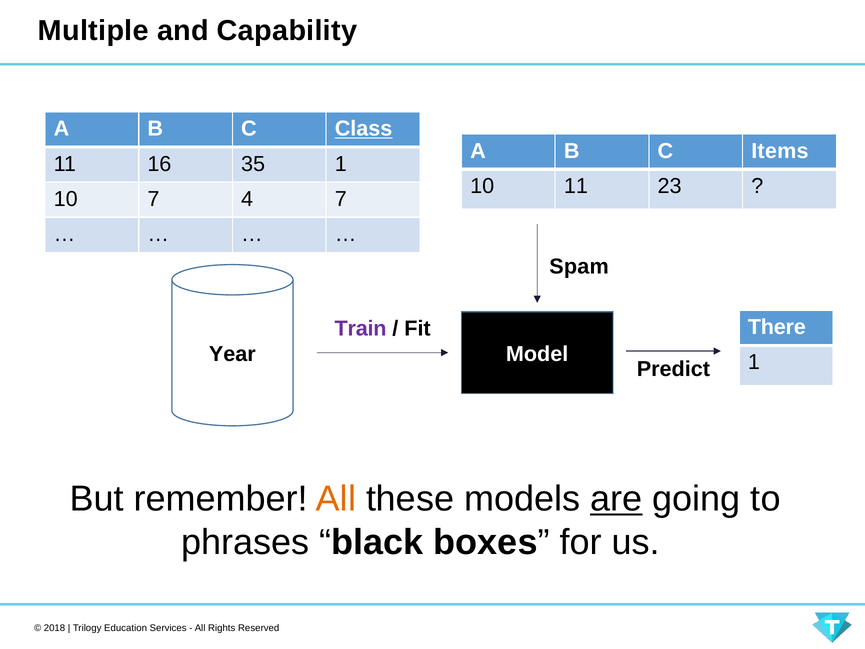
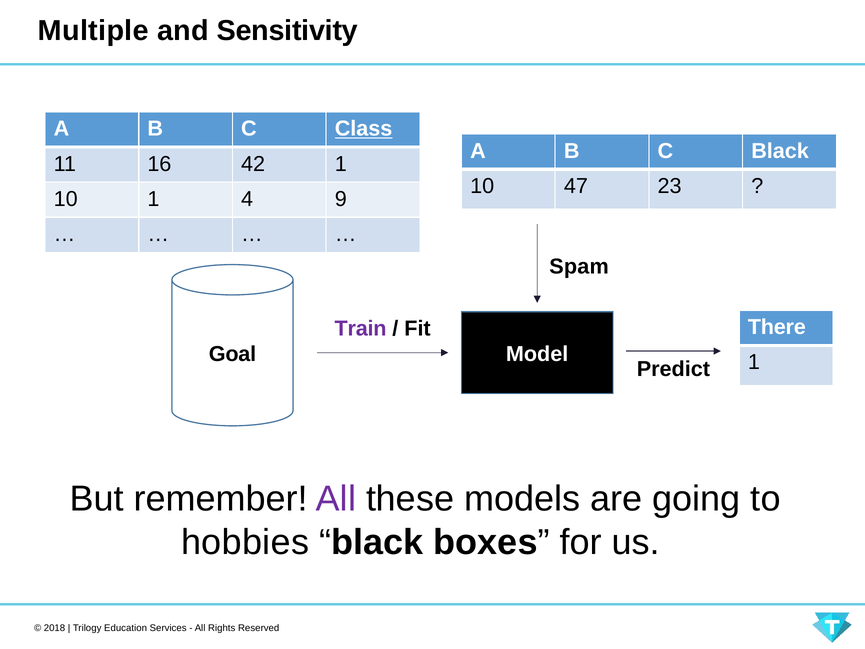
Capability: Capability -> Sensitivity
C Items: Items -> Black
35: 35 -> 42
10 11: 11 -> 47
10 7: 7 -> 1
4 7: 7 -> 9
Year: Year -> Goal
All at (336, 499) colour: orange -> purple
are underline: present -> none
phrases: phrases -> hobbies
